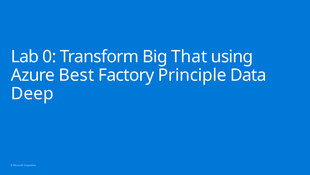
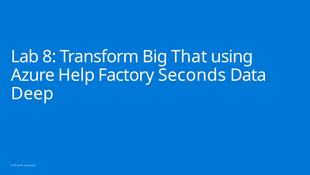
0: 0 -> 8
Best: Best -> Help
Principle: Principle -> Seconds
